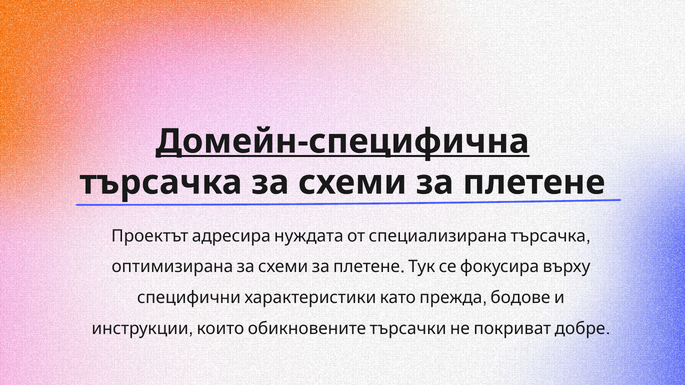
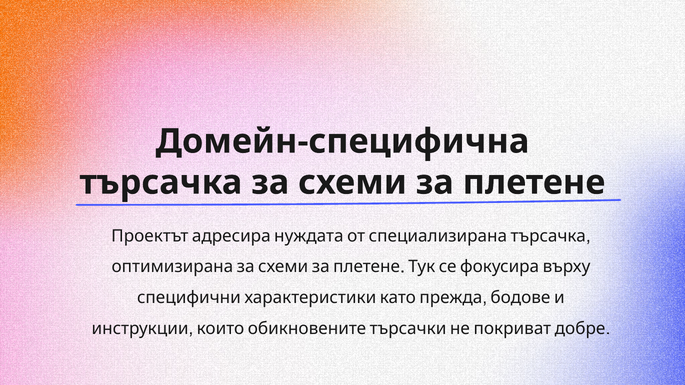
Домейн-специфична underline: present -> none
